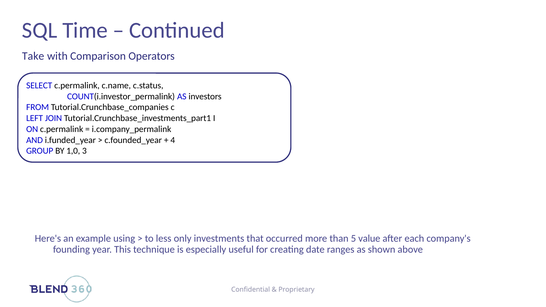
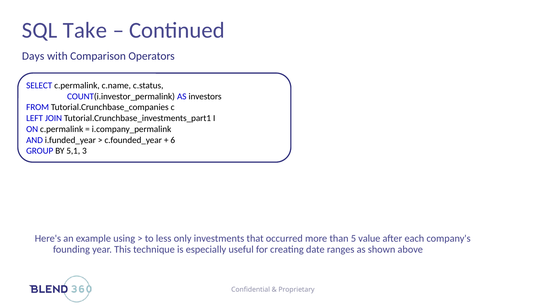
Time: Time -> Take
Take: Take -> Days
4: 4 -> 6
1,0: 1,0 -> 5,1
